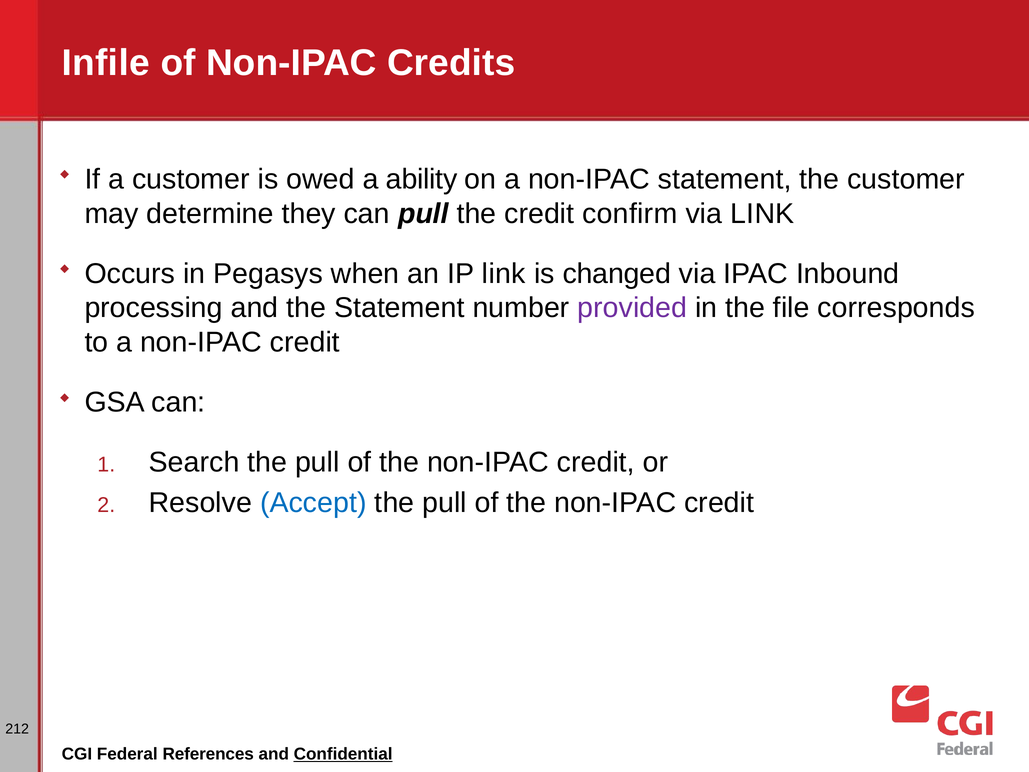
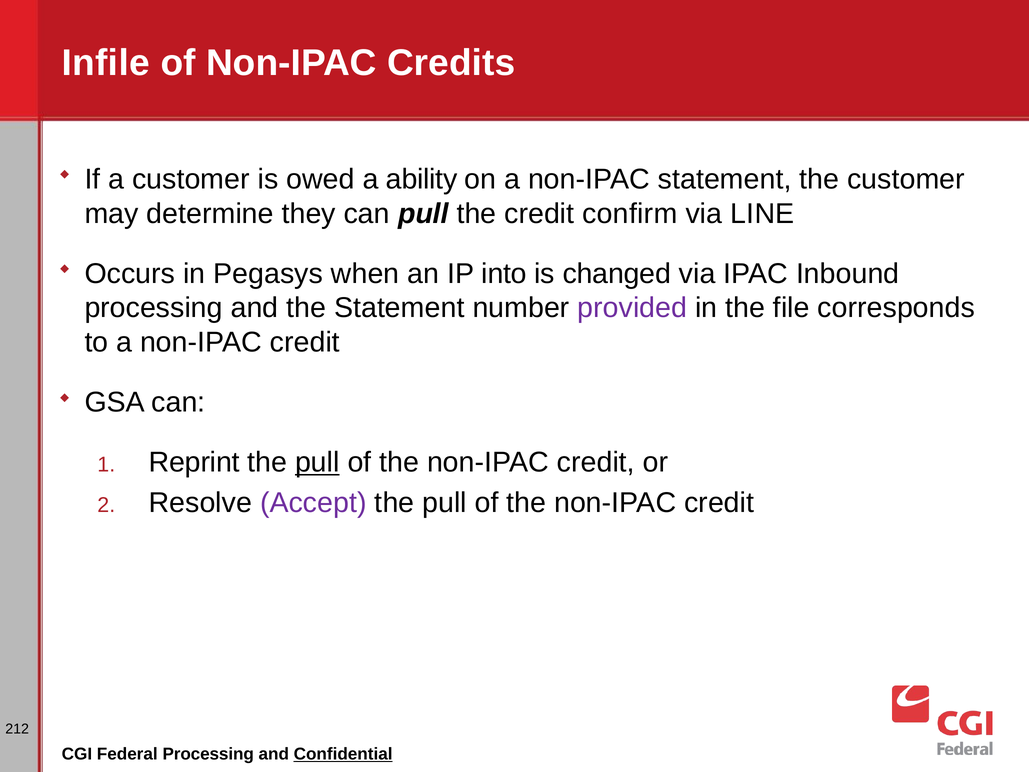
via LINK: LINK -> LINE
IP link: link -> into
Search: Search -> Reprint
pull at (317, 462) underline: none -> present
Accept colour: blue -> purple
Federal References: References -> Processing
